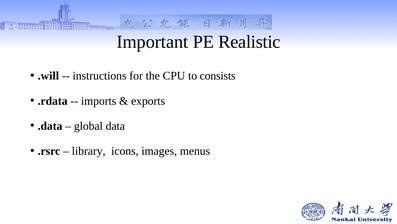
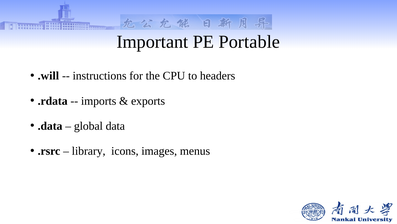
Realistic: Realistic -> Portable
consists: consists -> headers
